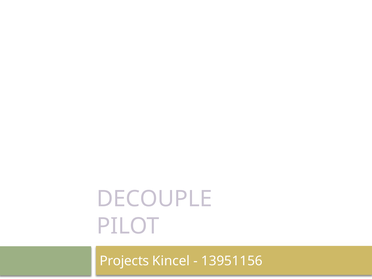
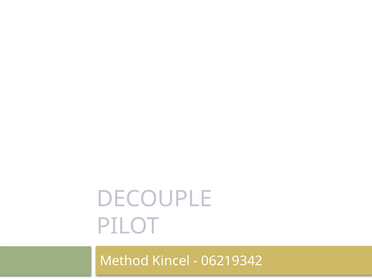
Projects: Projects -> Method
13951156: 13951156 -> 06219342
